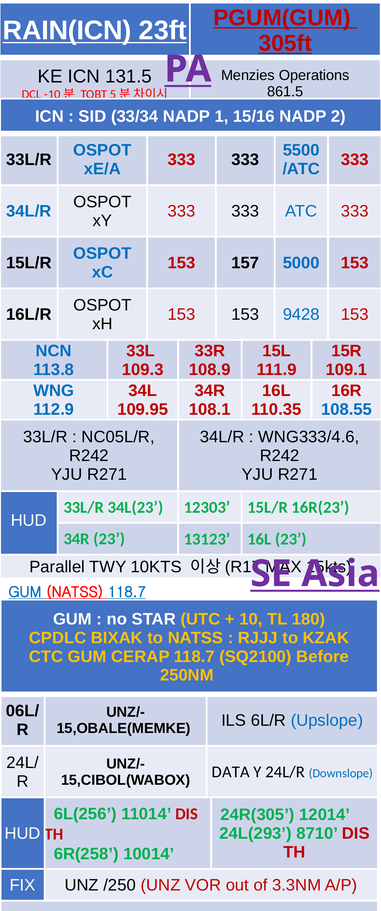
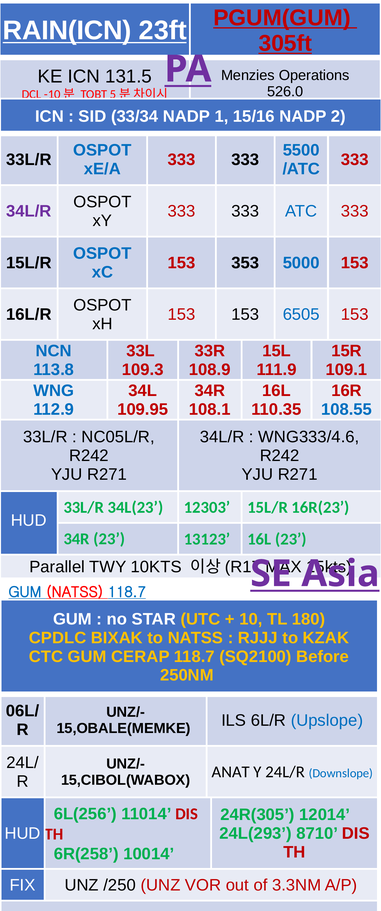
861.5: 861.5 -> 526.0
34L/R at (29, 211) colour: blue -> purple
157: 157 -> 353
9428: 9428 -> 6505
DATA: DATA -> ANAT
